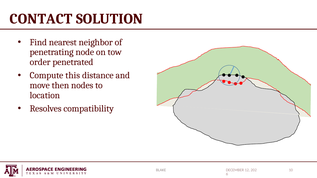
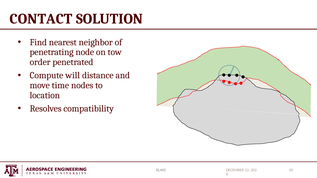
this: this -> will
then: then -> time
